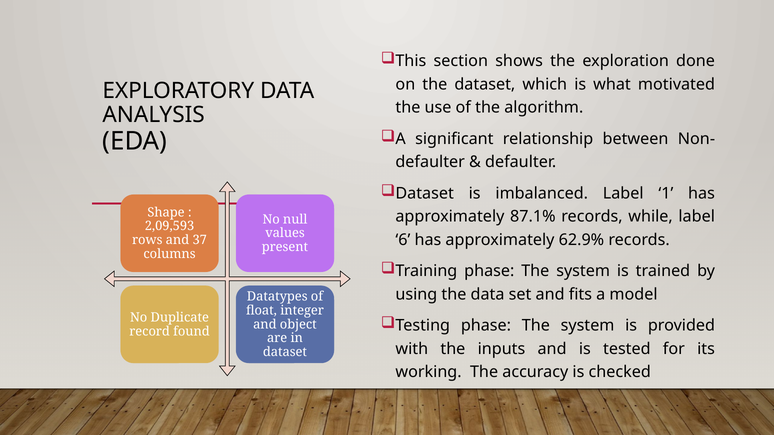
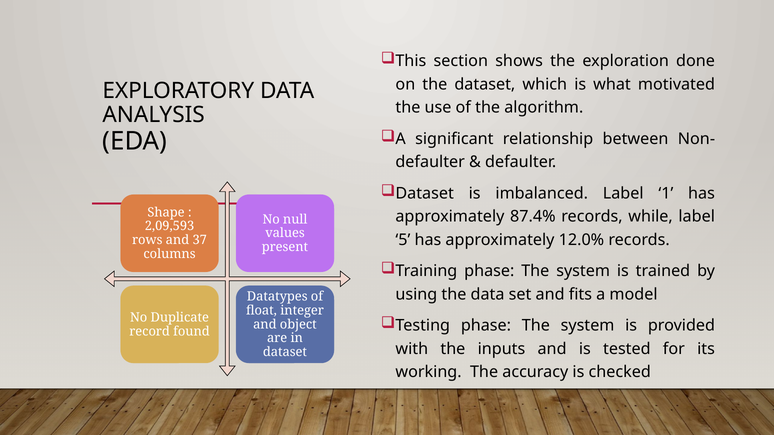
87.1%: 87.1% -> 87.4%
6: 6 -> 5
62.9%: 62.9% -> 12.0%
